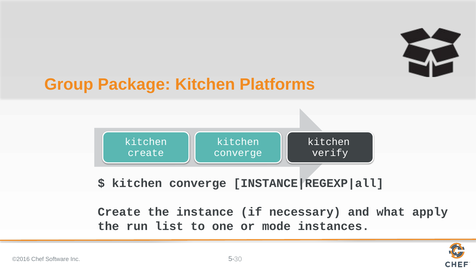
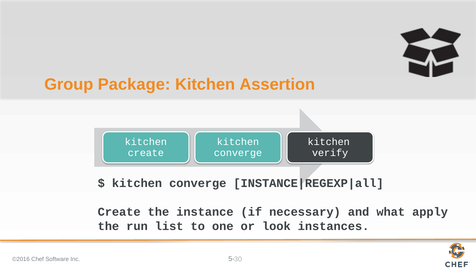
Platforms: Platforms -> Assertion
mode: mode -> look
